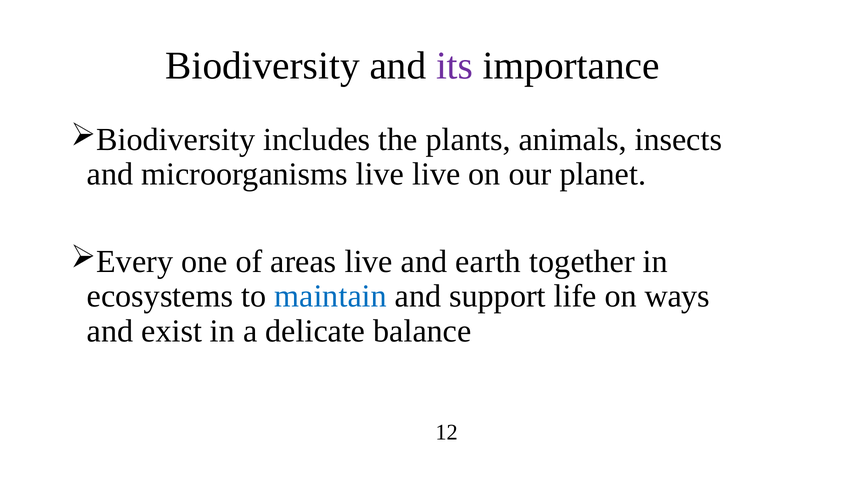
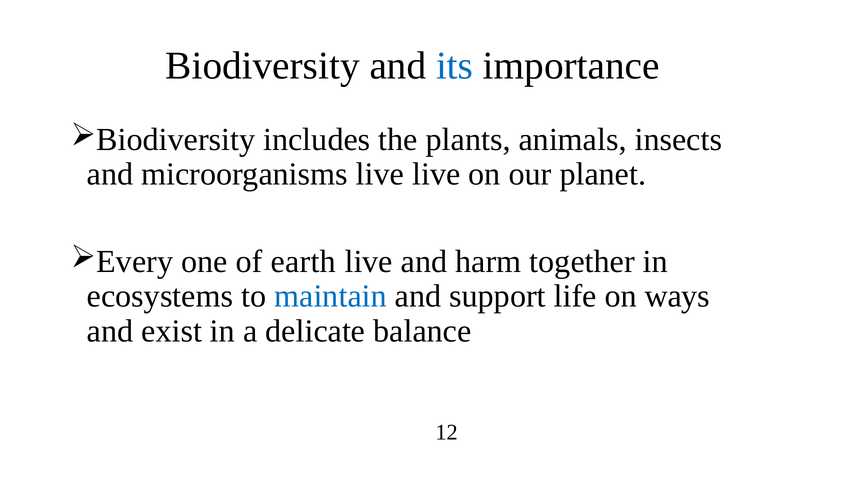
its colour: purple -> blue
areas: areas -> earth
earth: earth -> harm
